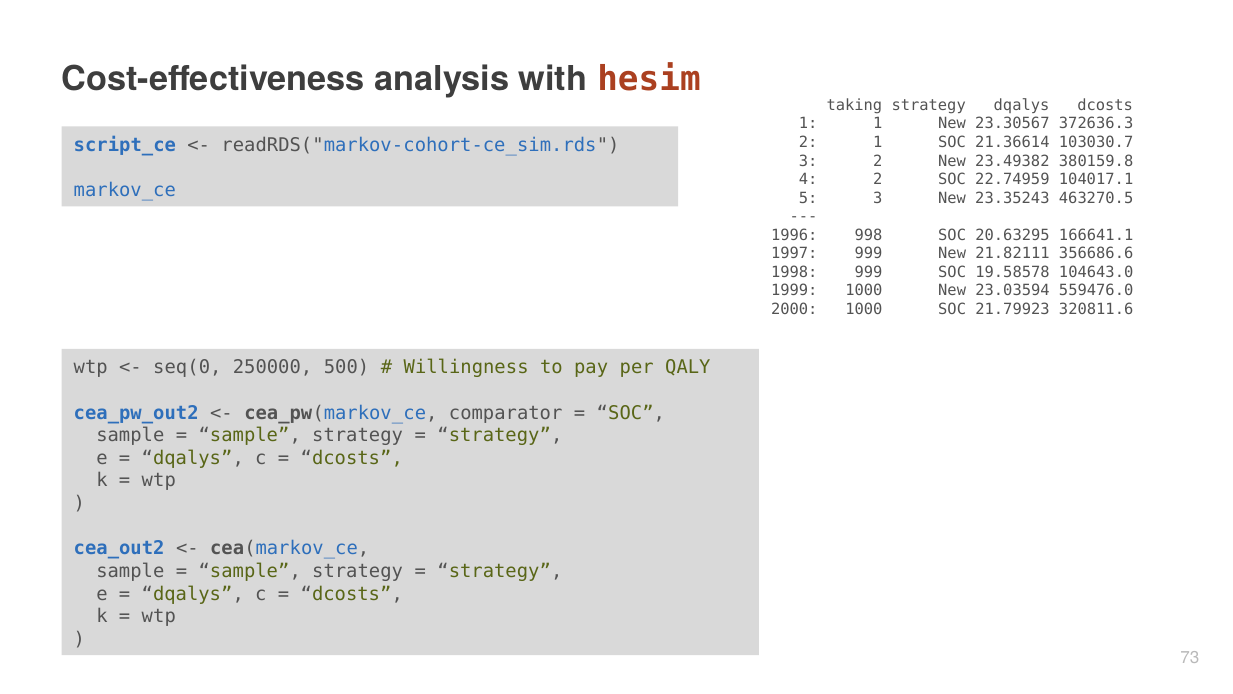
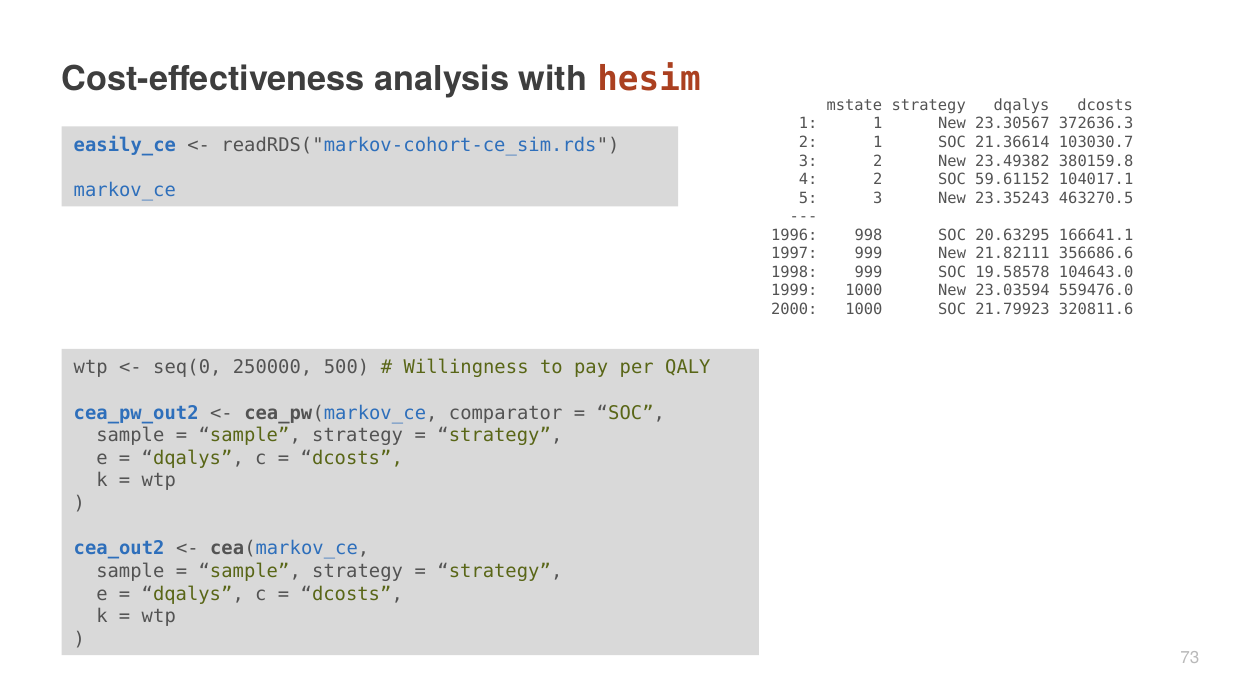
taking: taking -> mstate
script_ce: script_ce -> easily_ce
22.74959: 22.74959 -> 59.61152
